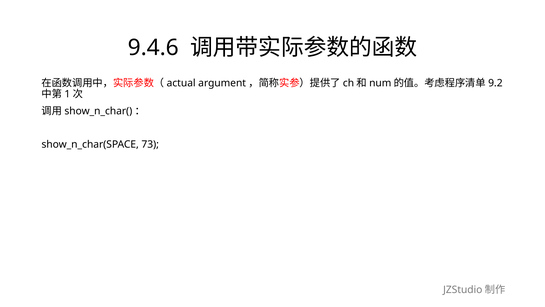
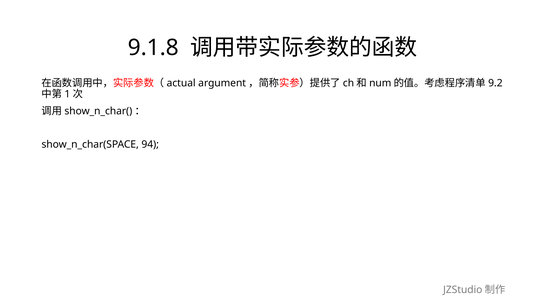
9.4.6: 9.4.6 -> 9.1.8
73: 73 -> 94
